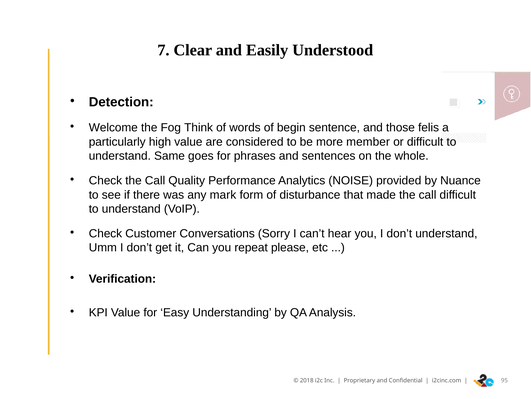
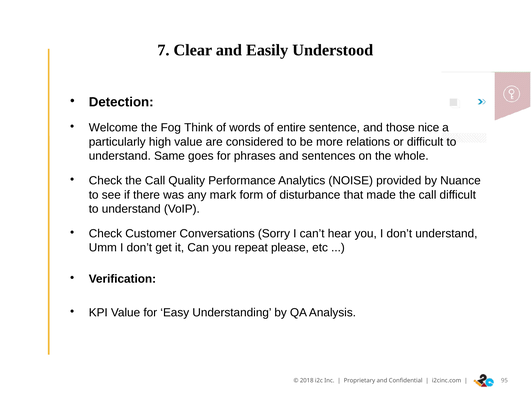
begin: begin -> entire
felis: felis -> nice
member: member -> relations
